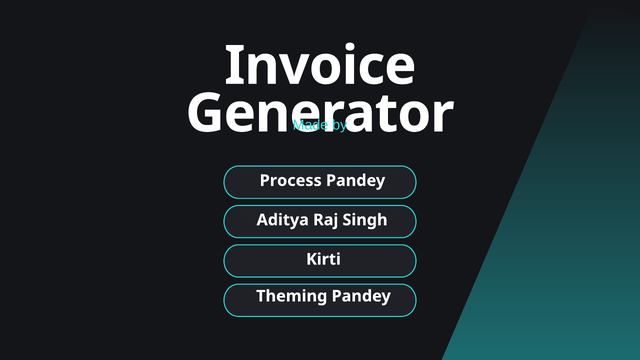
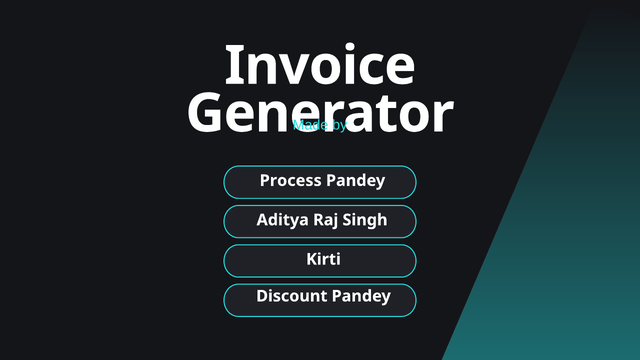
Theming: Theming -> Discount
